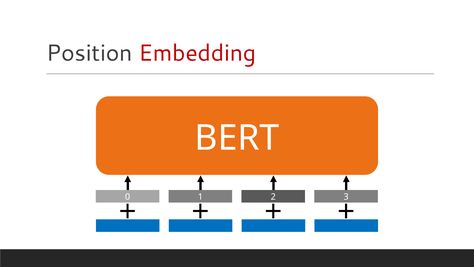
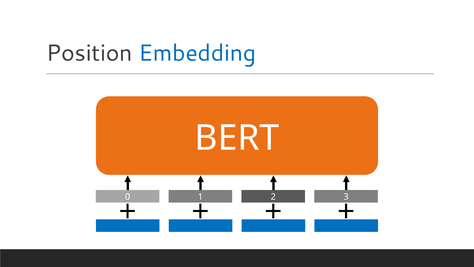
Embedding colour: red -> blue
